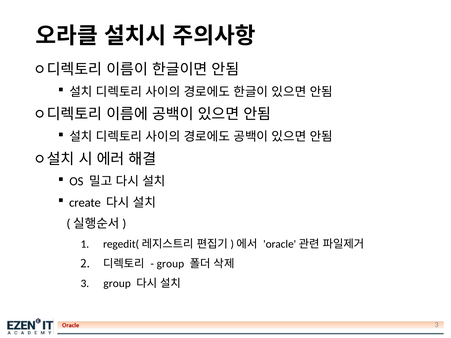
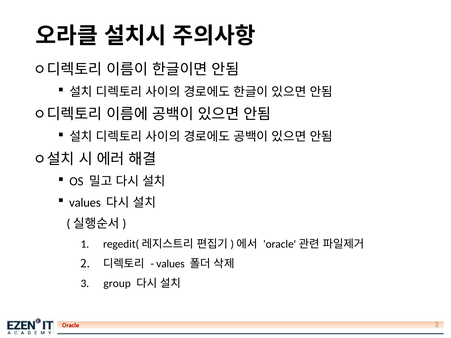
create at (85, 203): create -> values
group at (170, 264): group -> values
